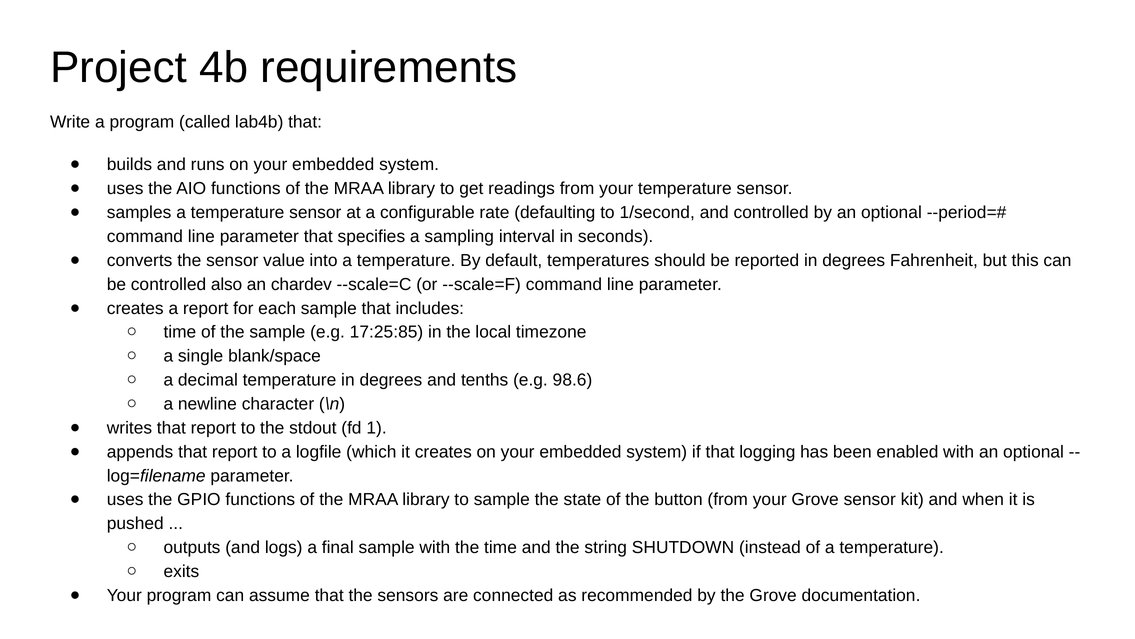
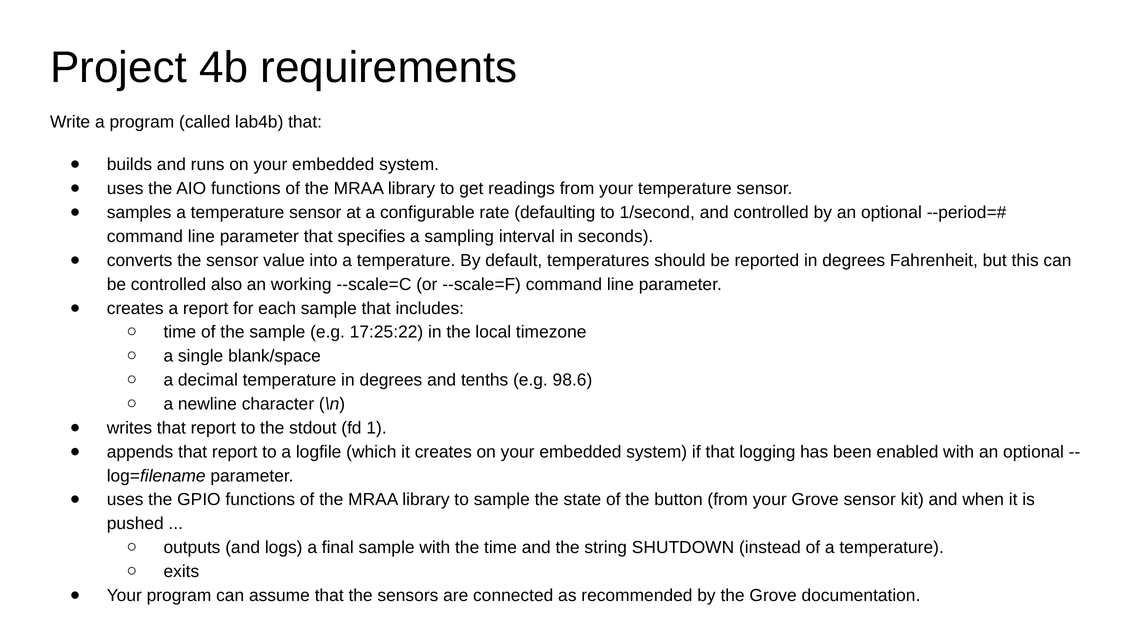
chardev: chardev -> working
17:25:85: 17:25:85 -> 17:25:22
